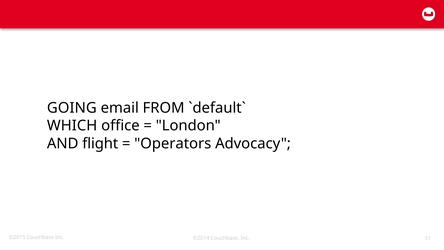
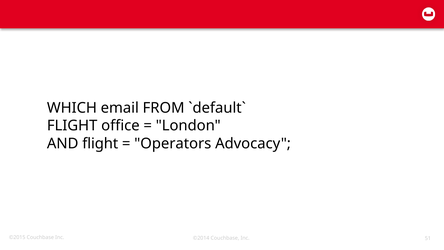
GOING: GOING -> WHICH
WHICH at (72, 126): WHICH -> FLIGHT
